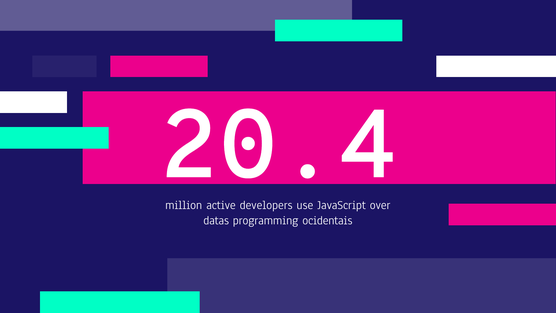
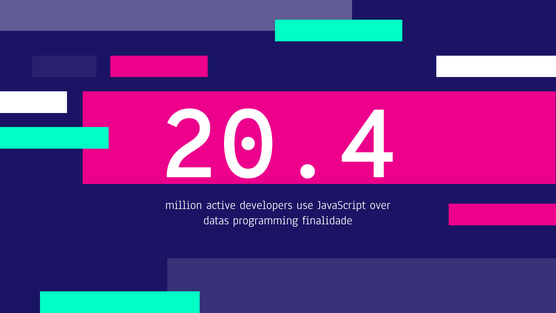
ocidentais: ocidentais -> finalidade
